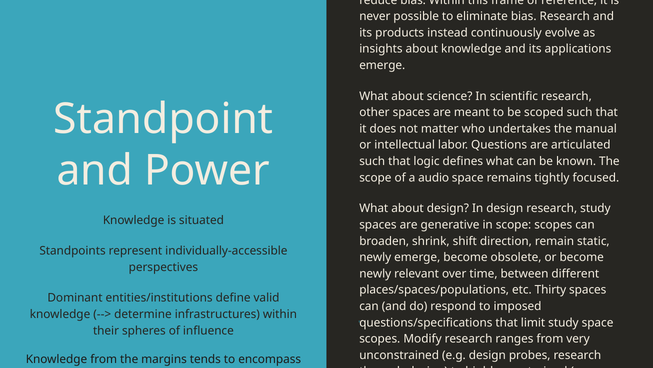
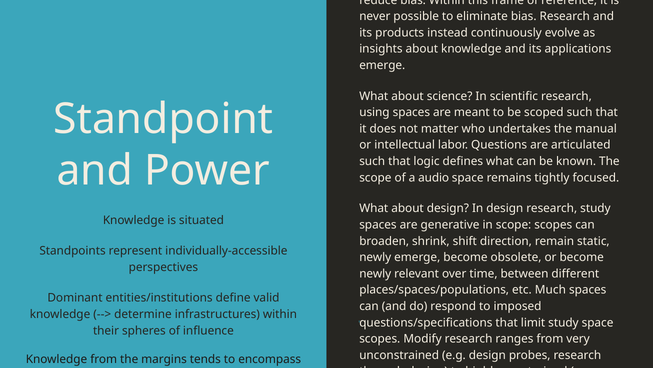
other: other -> using
Thirty: Thirty -> Much
